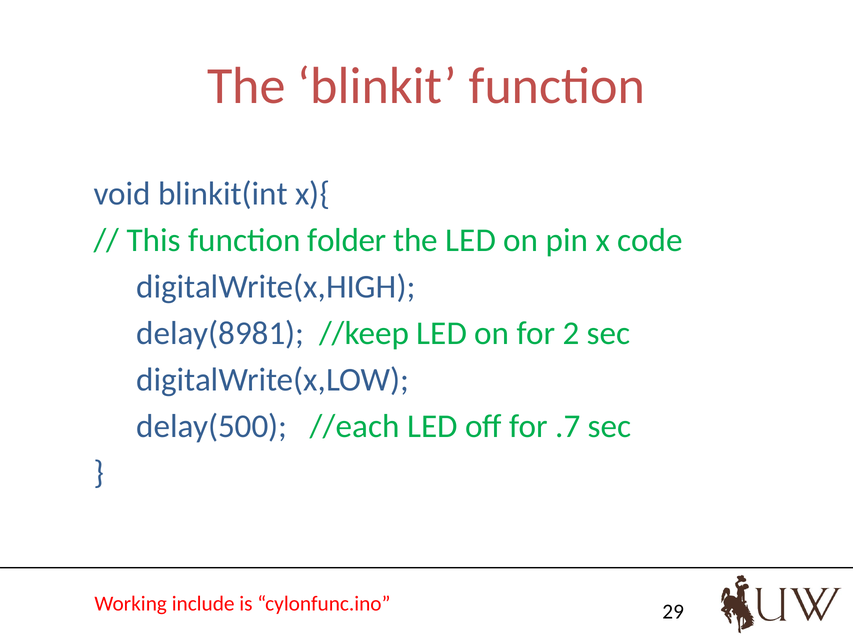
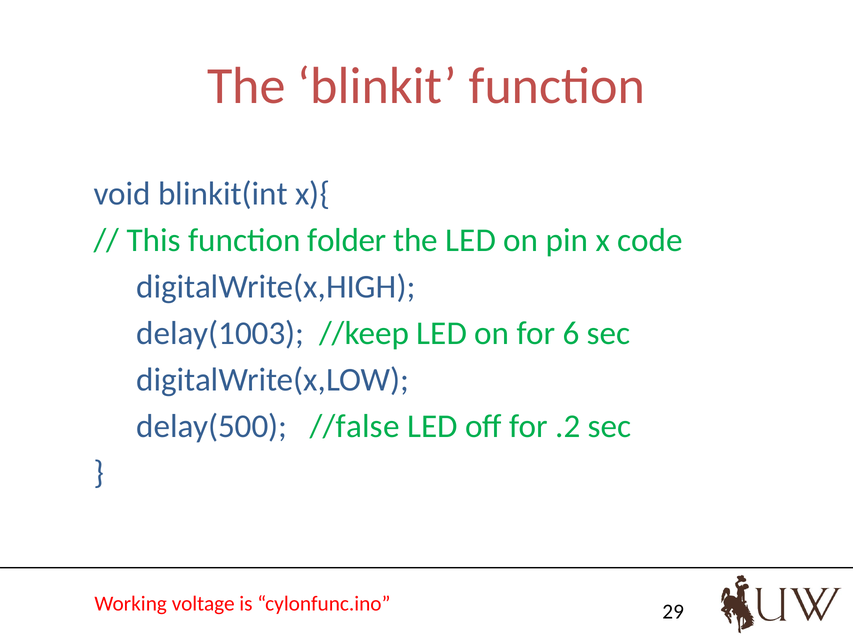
delay(8981: delay(8981 -> delay(1003
2: 2 -> 6
//each: //each -> //false
.7: .7 -> .2
include: include -> voltage
